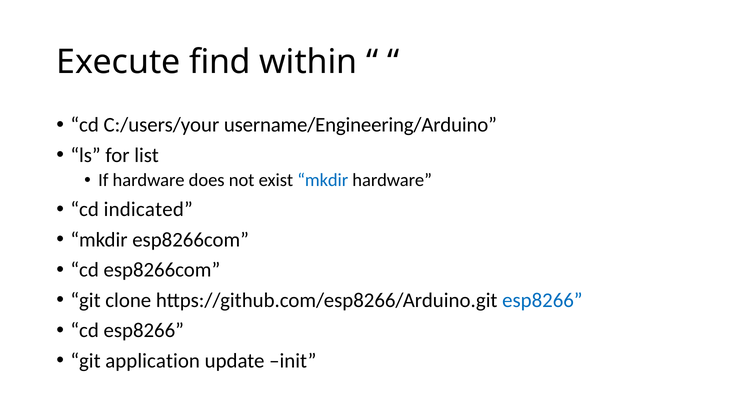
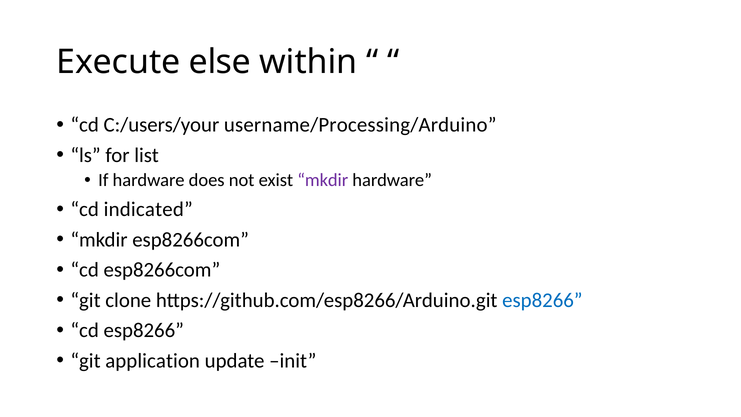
find: find -> else
username/Engineering/Arduino: username/Engineering/Arduino -> username/Processing/Arduino
mkdir at (323, 180) colour: blue -> purple
